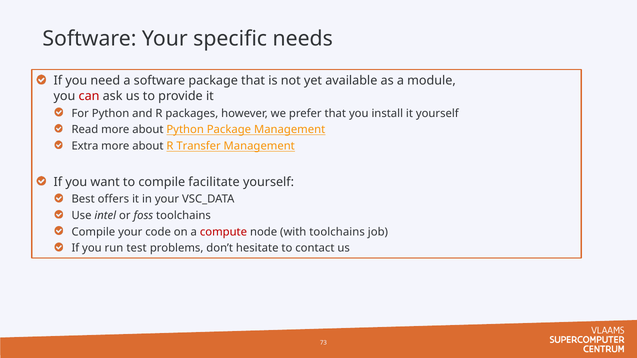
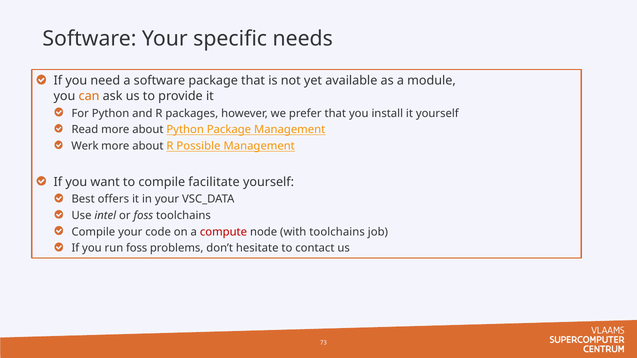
can colour: red -> orange
Extra: Extra -> Werk
Transfer: Transfer -> Possible
run test: test -> foss
